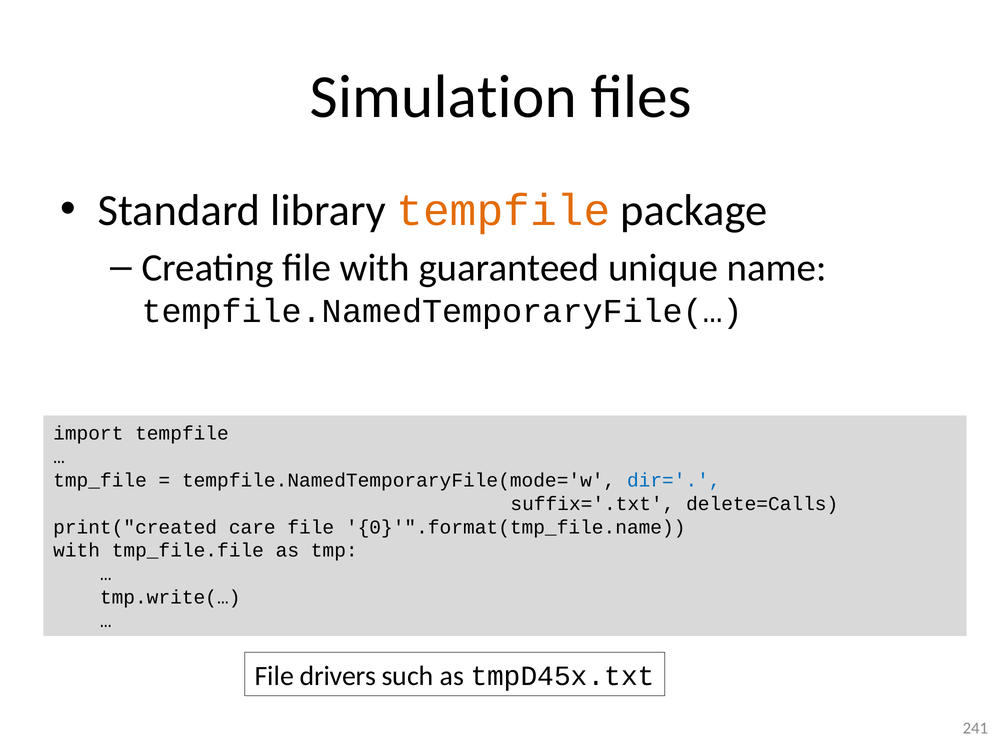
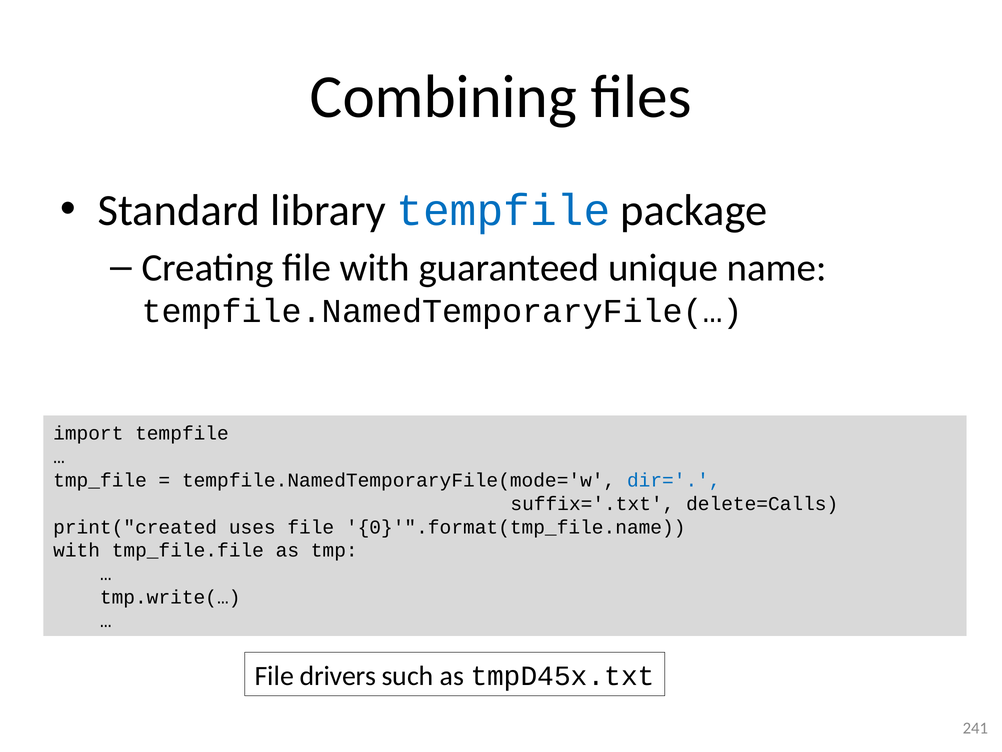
Simulation: Simulation -> Combining
tempfile at (503, 210) colour: orange -> blue
care: care -> uses
